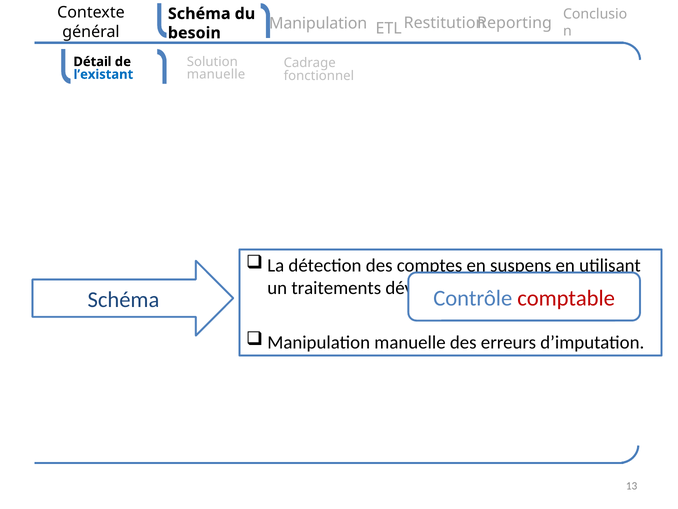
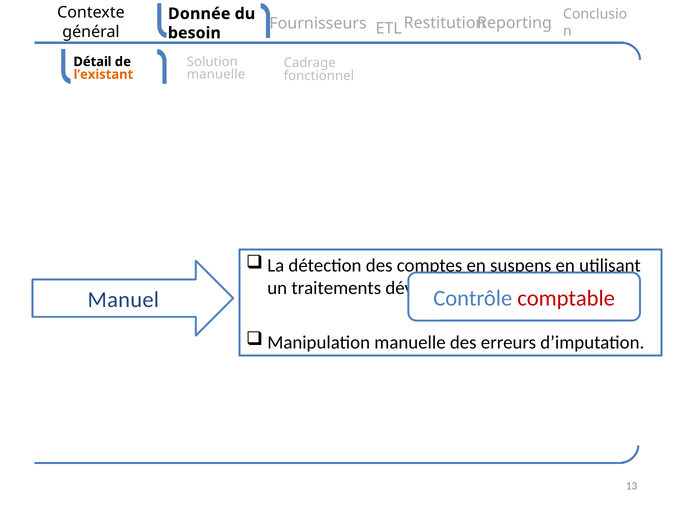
Schéma at (199, 14): Schéma -> Donnée
Manipulation at (318, 24): Manipulation -> Fournisseurs
l’existant colour: blue -> orange
Schéma at (123, 299): Schéma -> Manuel
